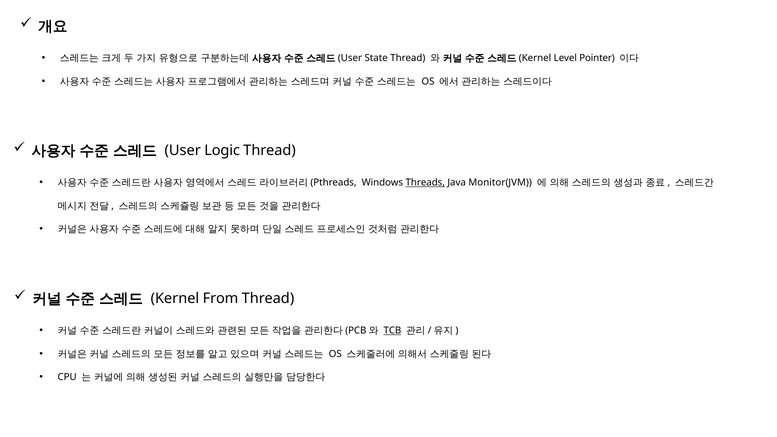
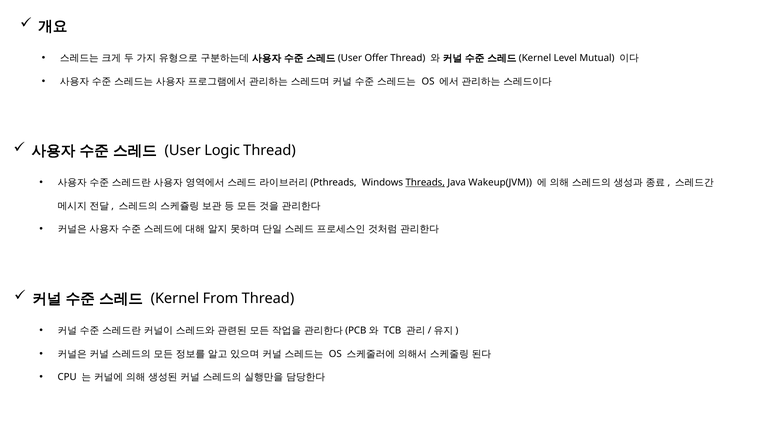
State: State -> Offer
Pointer: Pointer -> Mutual
Monitor(JVM: Monitor(JVM -> Wakeup(JVM
TCB underline: present -> none
